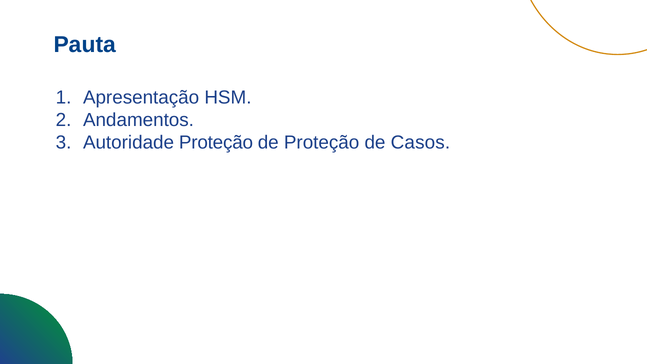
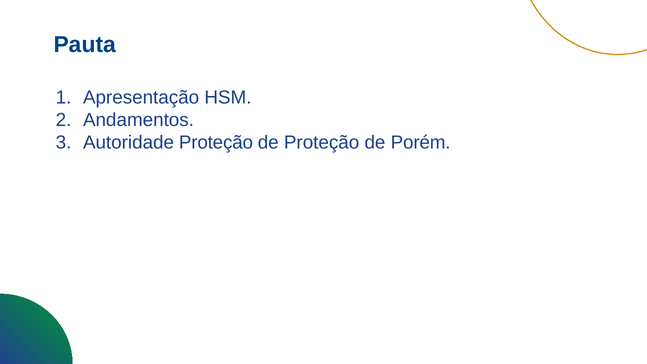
Casos: Casos -> Porém
